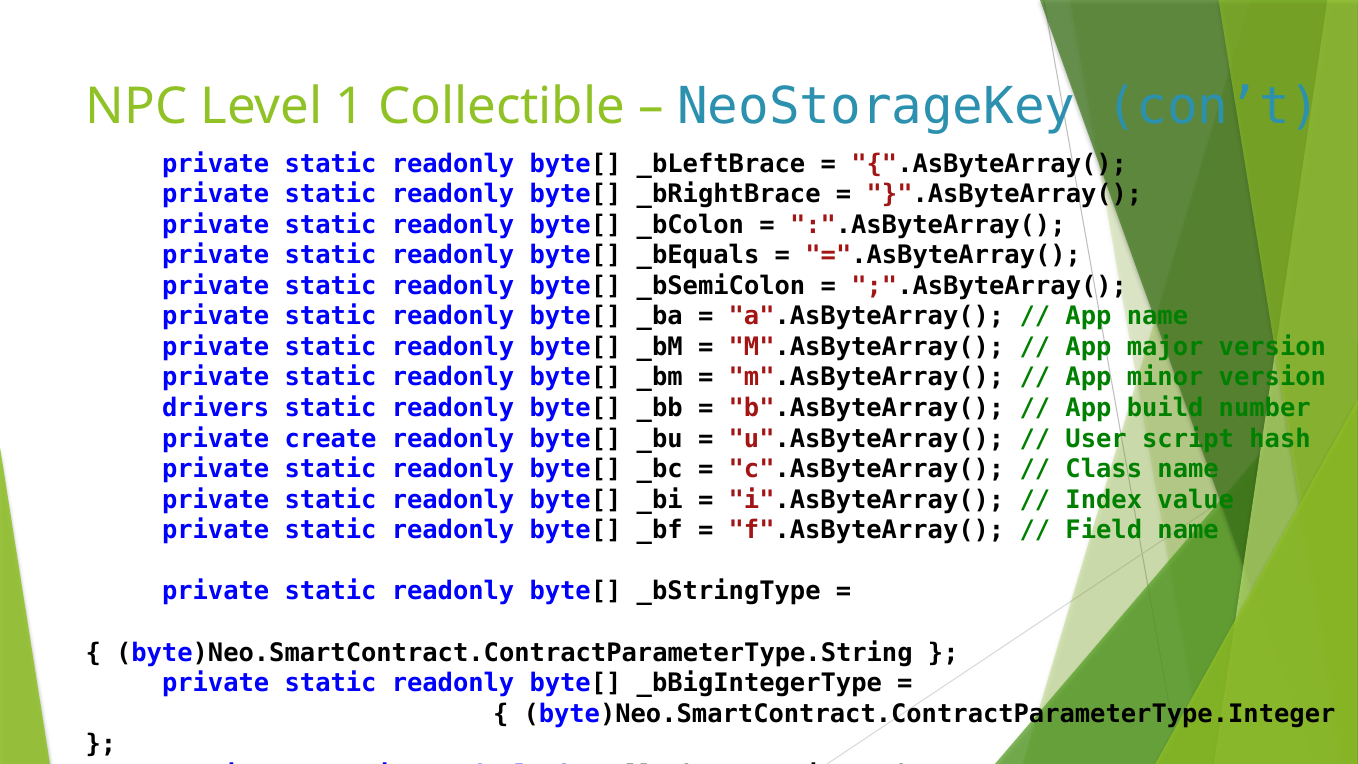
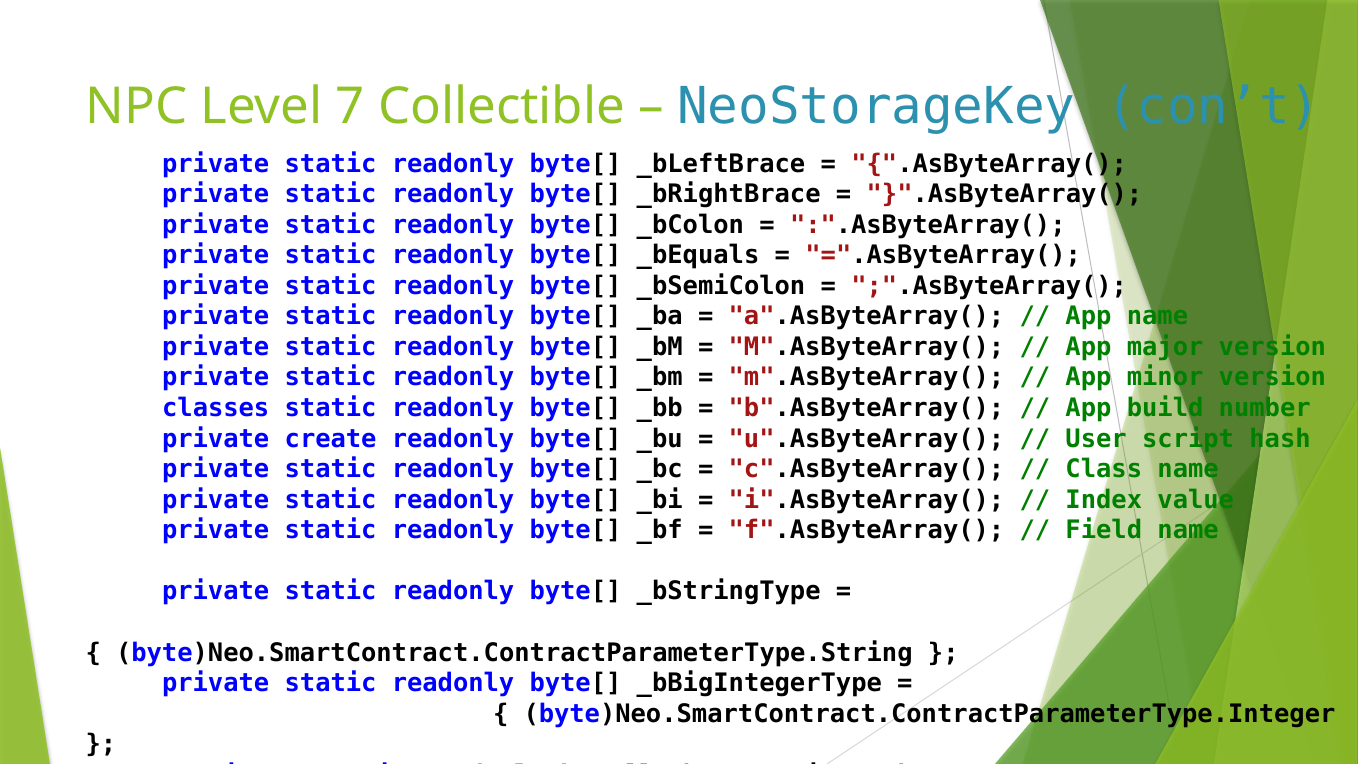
1: 1 -> 7
drivers: drivers -> classes
